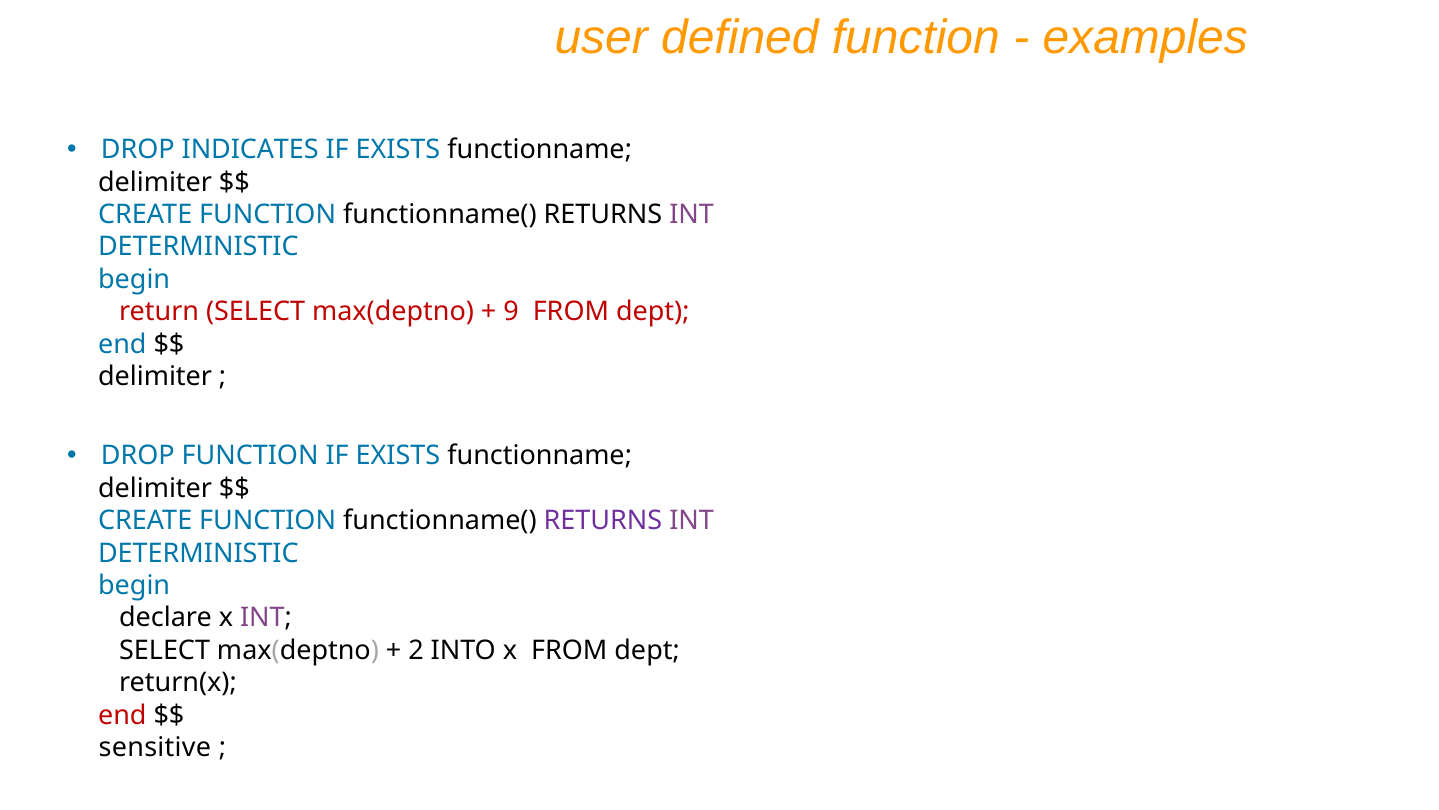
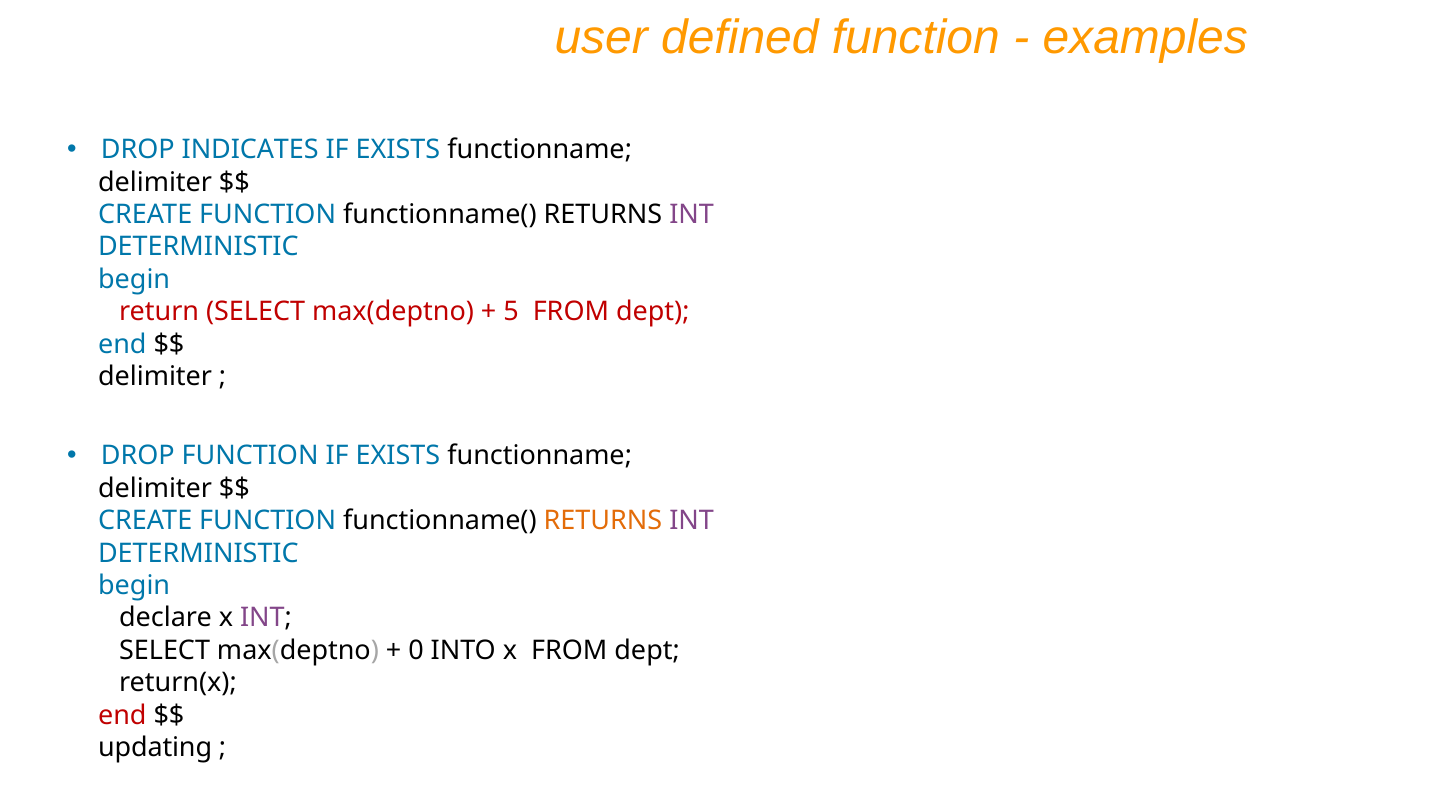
9: 9 -> 5
RETURNS at (603, 520) colour: purple -> orange
2: 2 -> 0
sensitive: sensitive -> updating
